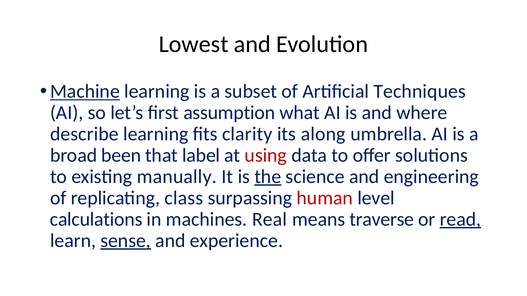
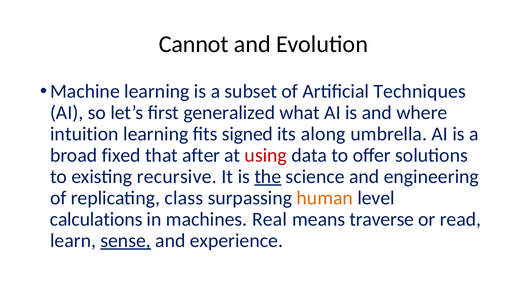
Lowest: Lowest -> Cannot
Machine underline: present -> none
assumption: assumption -> generalized
describe: describe -> intuition
clarity: clarity -> signed
been: been -> fixed
label: label -> after
manually: manually -> recursive
human colour: red -> orange
read underline: present -> none
